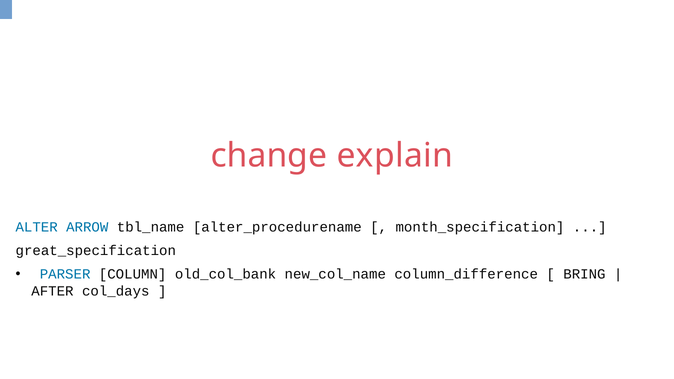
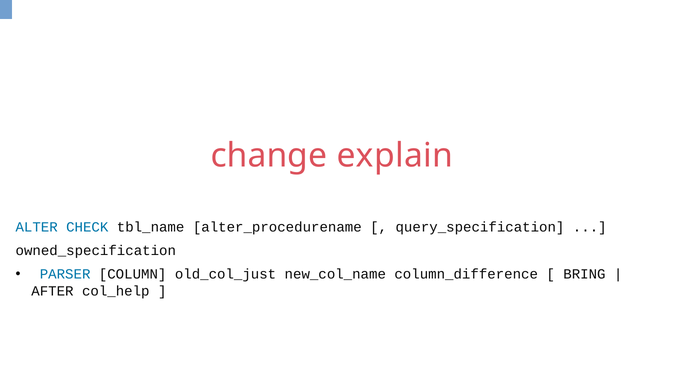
ARROW: ARROW -> CHECK
month_specification: month_specification -> query_specification
great_specification: great_specification -> owned_specification
old_col_bank: old_col_bank -> old_col_just
col_days: col_days -> col_help
